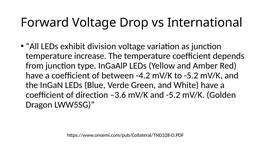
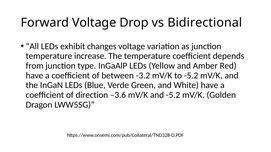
International: International -> Bidirectional
division: division -> changes
-4.2: -4.2 -> -3.2
